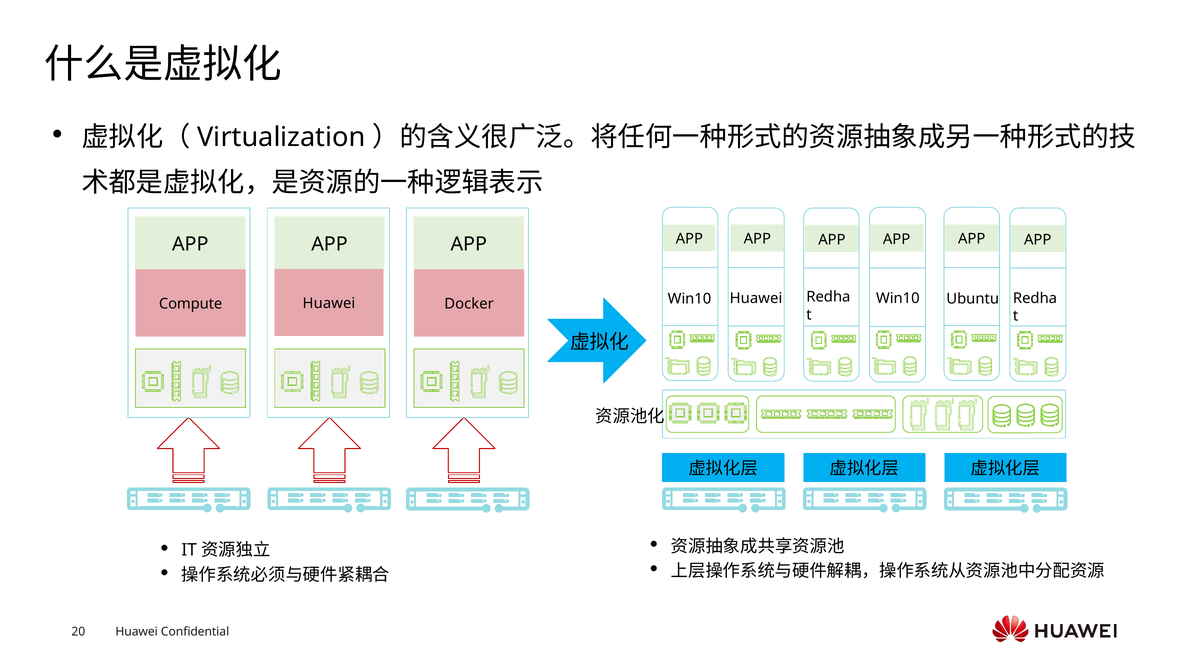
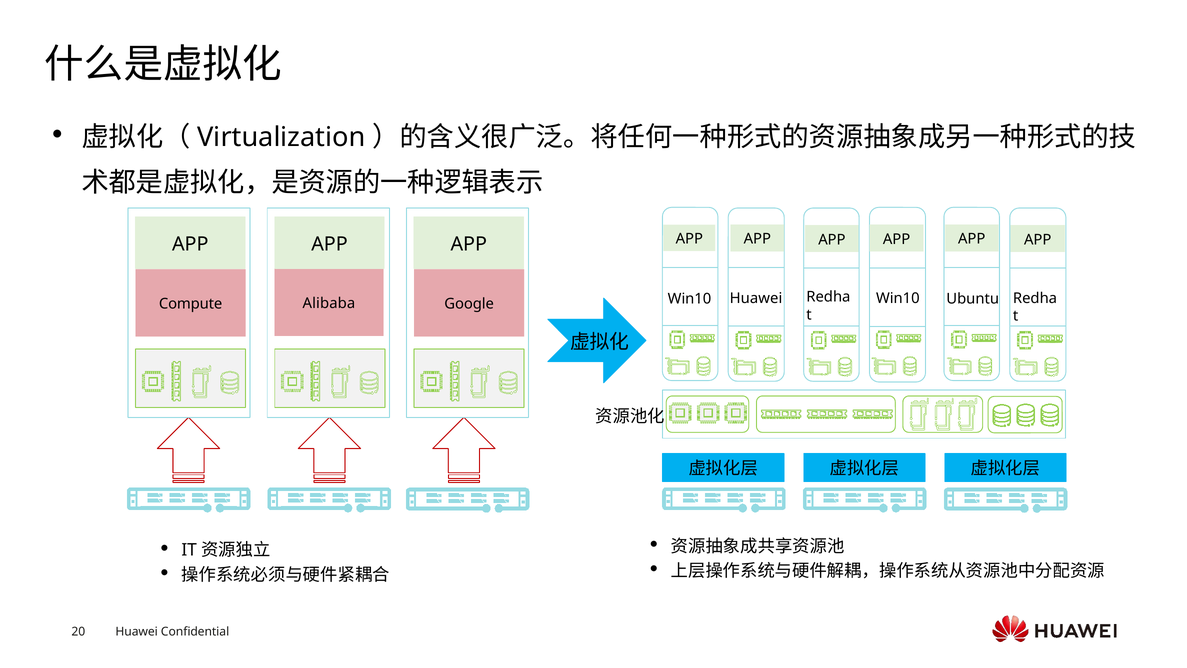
Huawei at (329, 303): Huawei -> Alibaba
Docker: Docker -> Google
